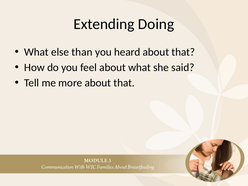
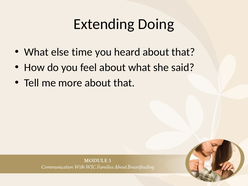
than: than -> time
